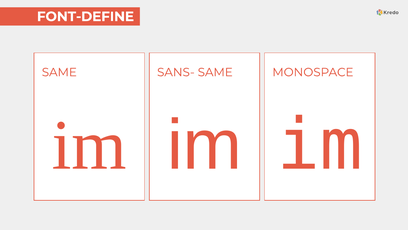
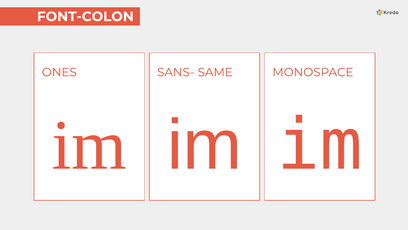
FONT-DEFINE: FONT-DEFINE -> FONT-COLON
SAME at (59, 72): SAME -> ONES
